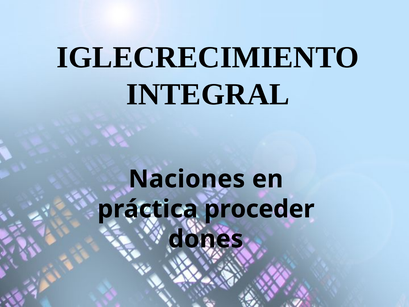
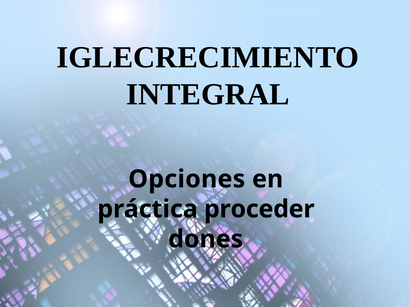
Naciones: Naciones -> Opciones
